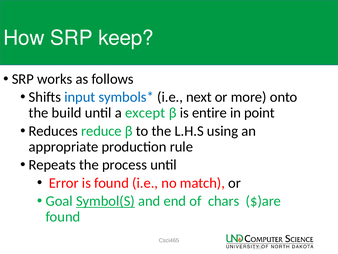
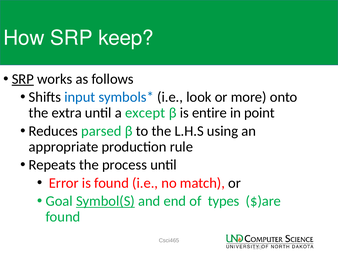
SRP at (23, 79) underline: none -> present
next: next -> look
build: build -> extra
reduce: reduce -> parsed
chars: chars -> types
